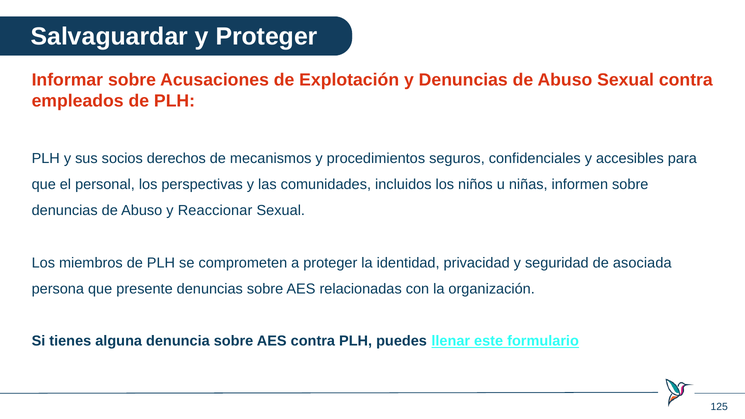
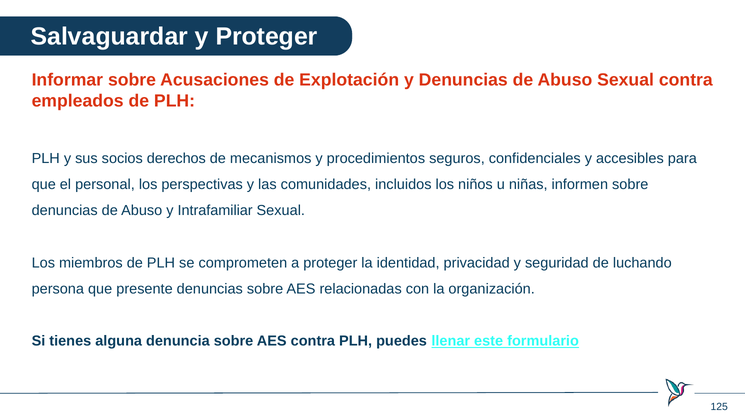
Reaccionar: Reaccionar -> Intrafamiliar
asociada: asociada -> luchando
